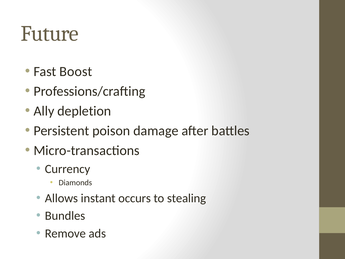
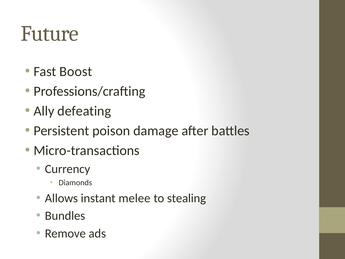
depletion: depletion -> defeating
occurs: occurs -> melee
